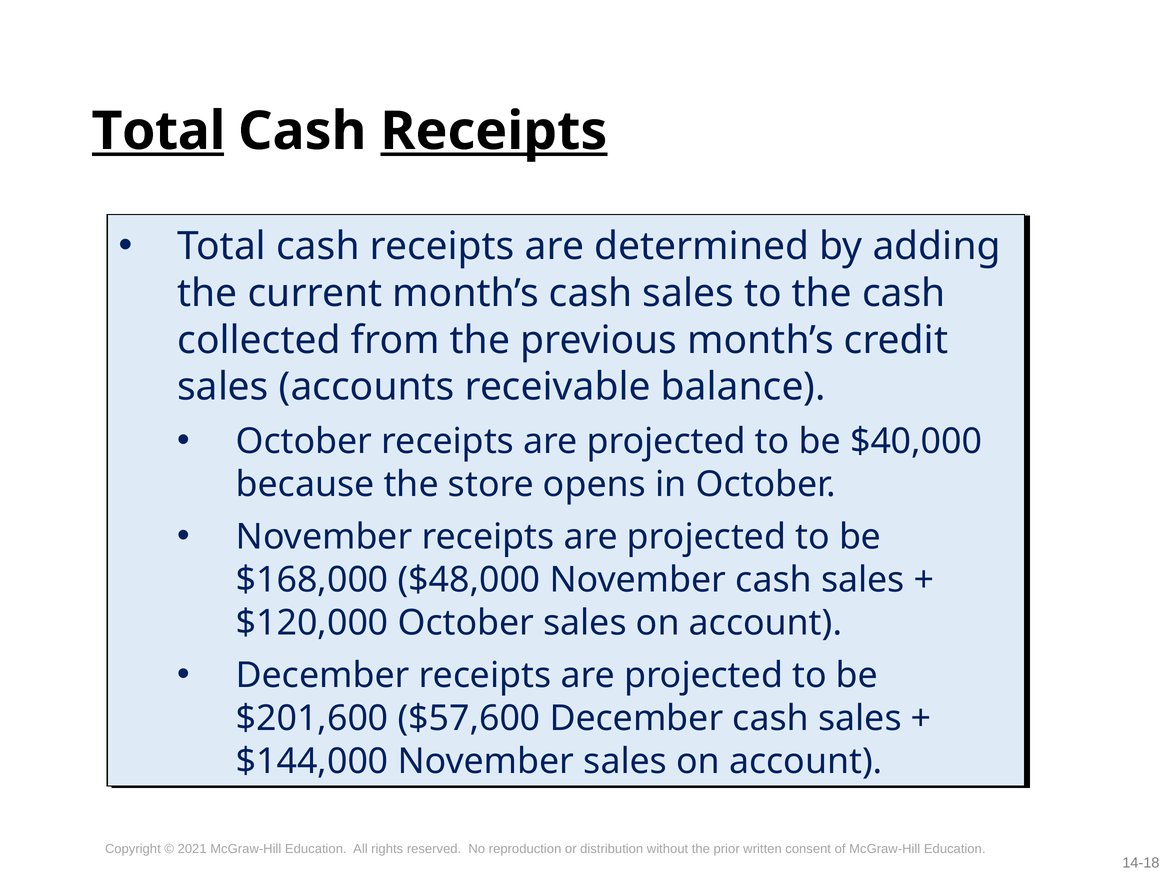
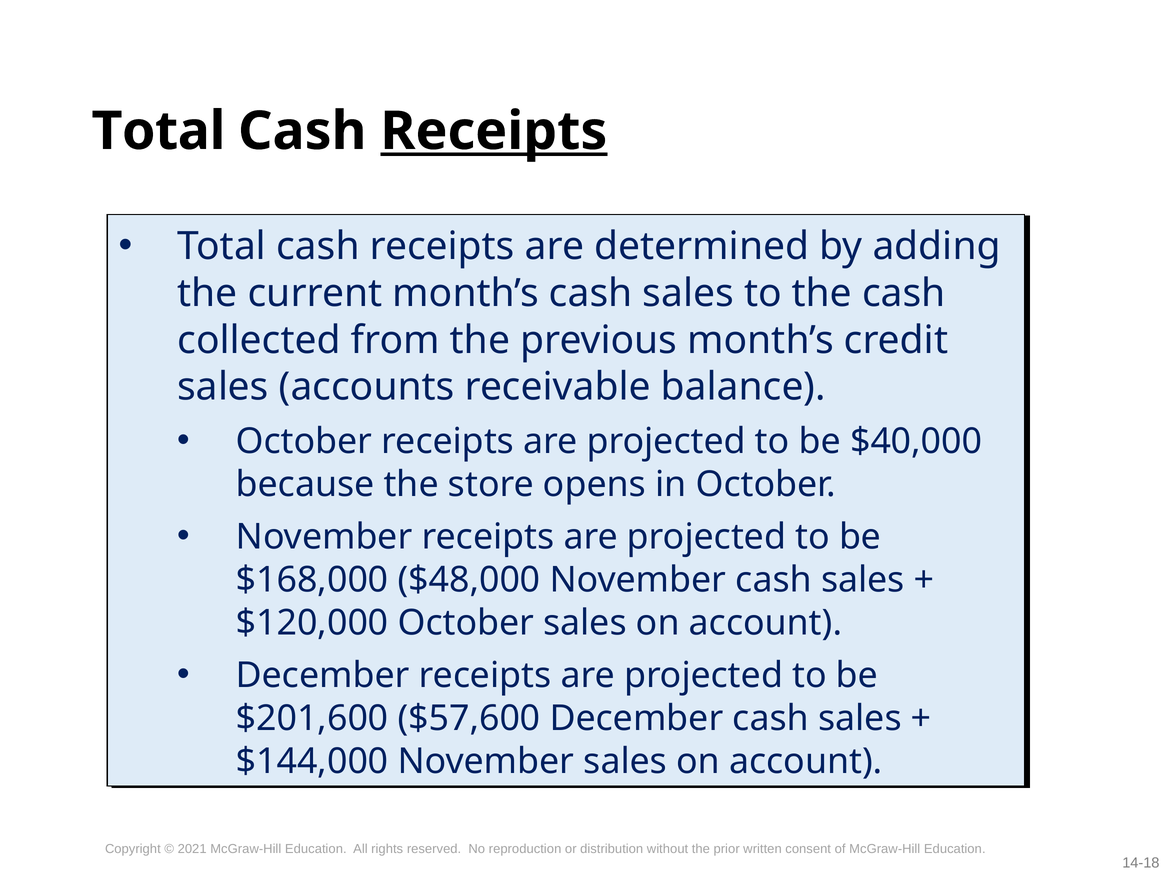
Total at (158, 131) underline: present -> none
